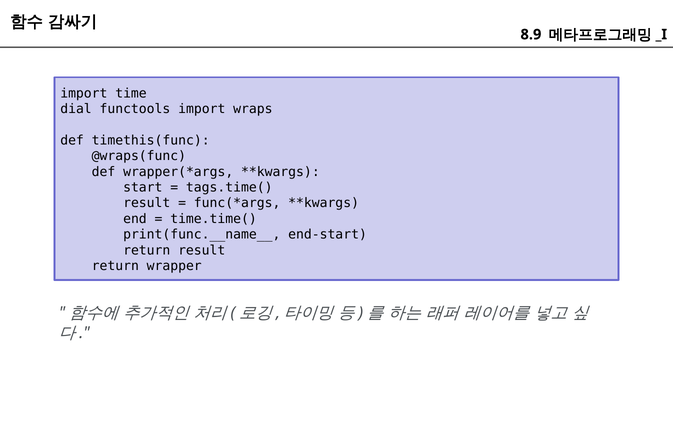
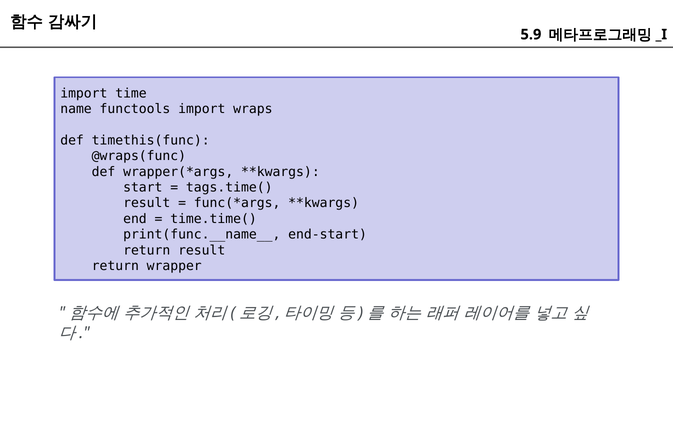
8.9: 8.9 -> 5.9
dial: dial -> name
